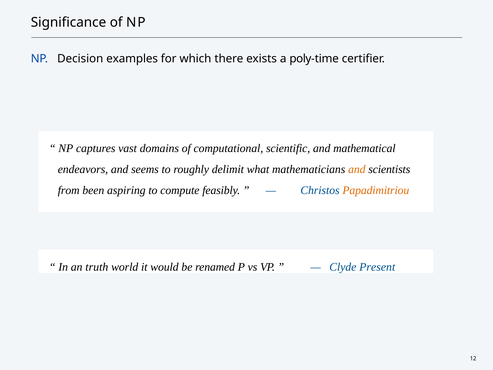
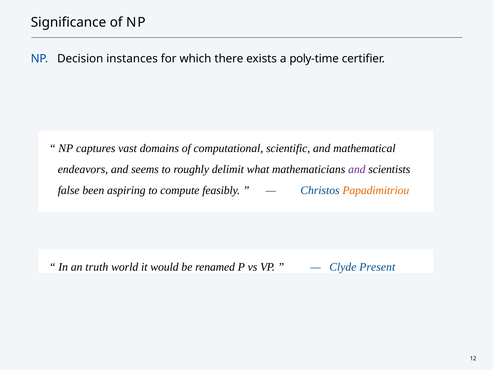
examples: examples -> instances
and at (357, 169) colour: orange -> purple
from: from -> false
